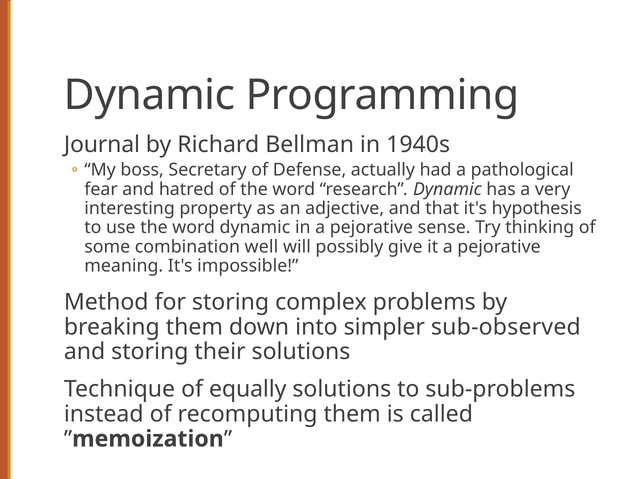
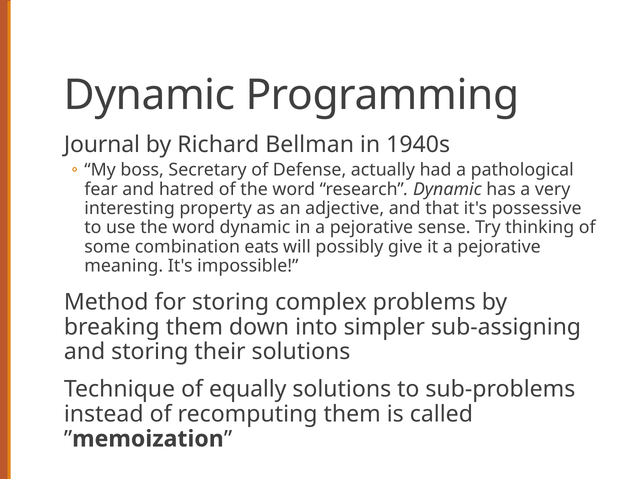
hypothesis: hypothesis -> possessive
well: well -> eats
sub-observed: sub-observed -> sub-assigning
